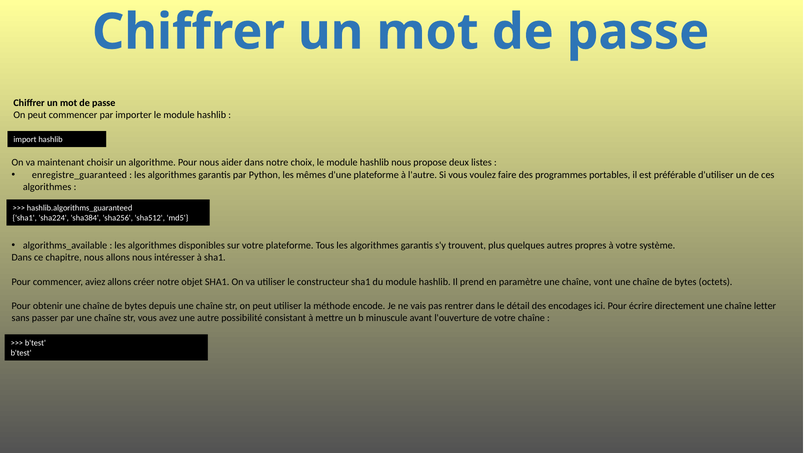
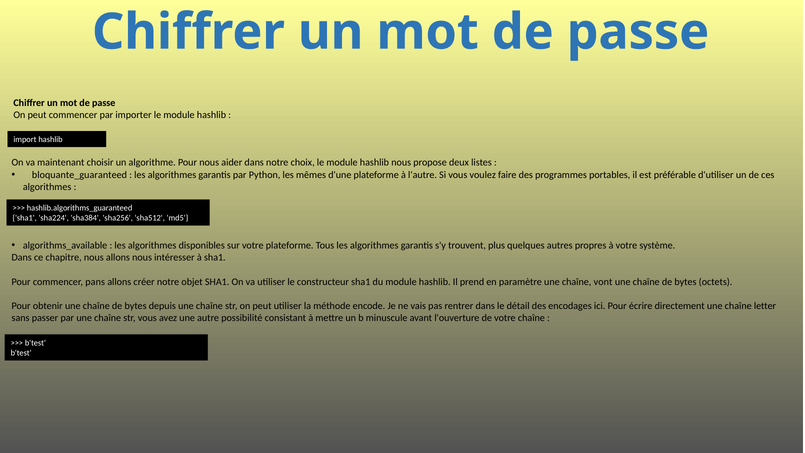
enregistre_guaranteed: enregistre_guaranteed -> bloquante_guaranteed
aviez: aviez -> pans
